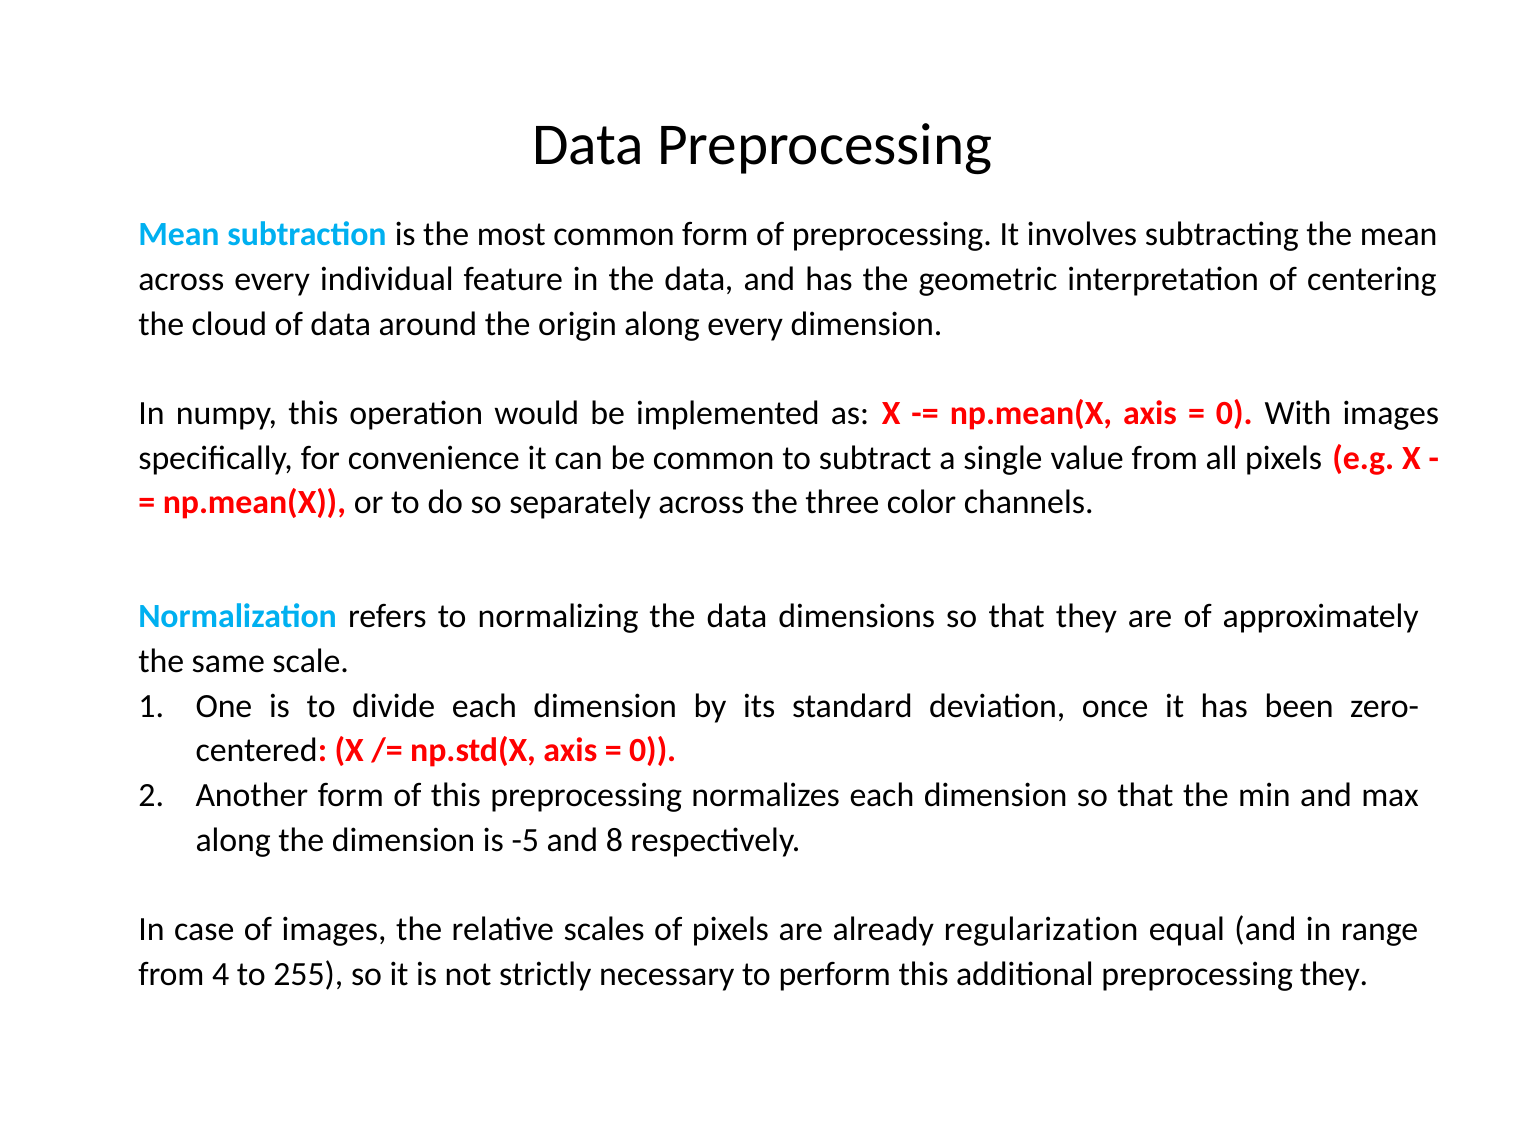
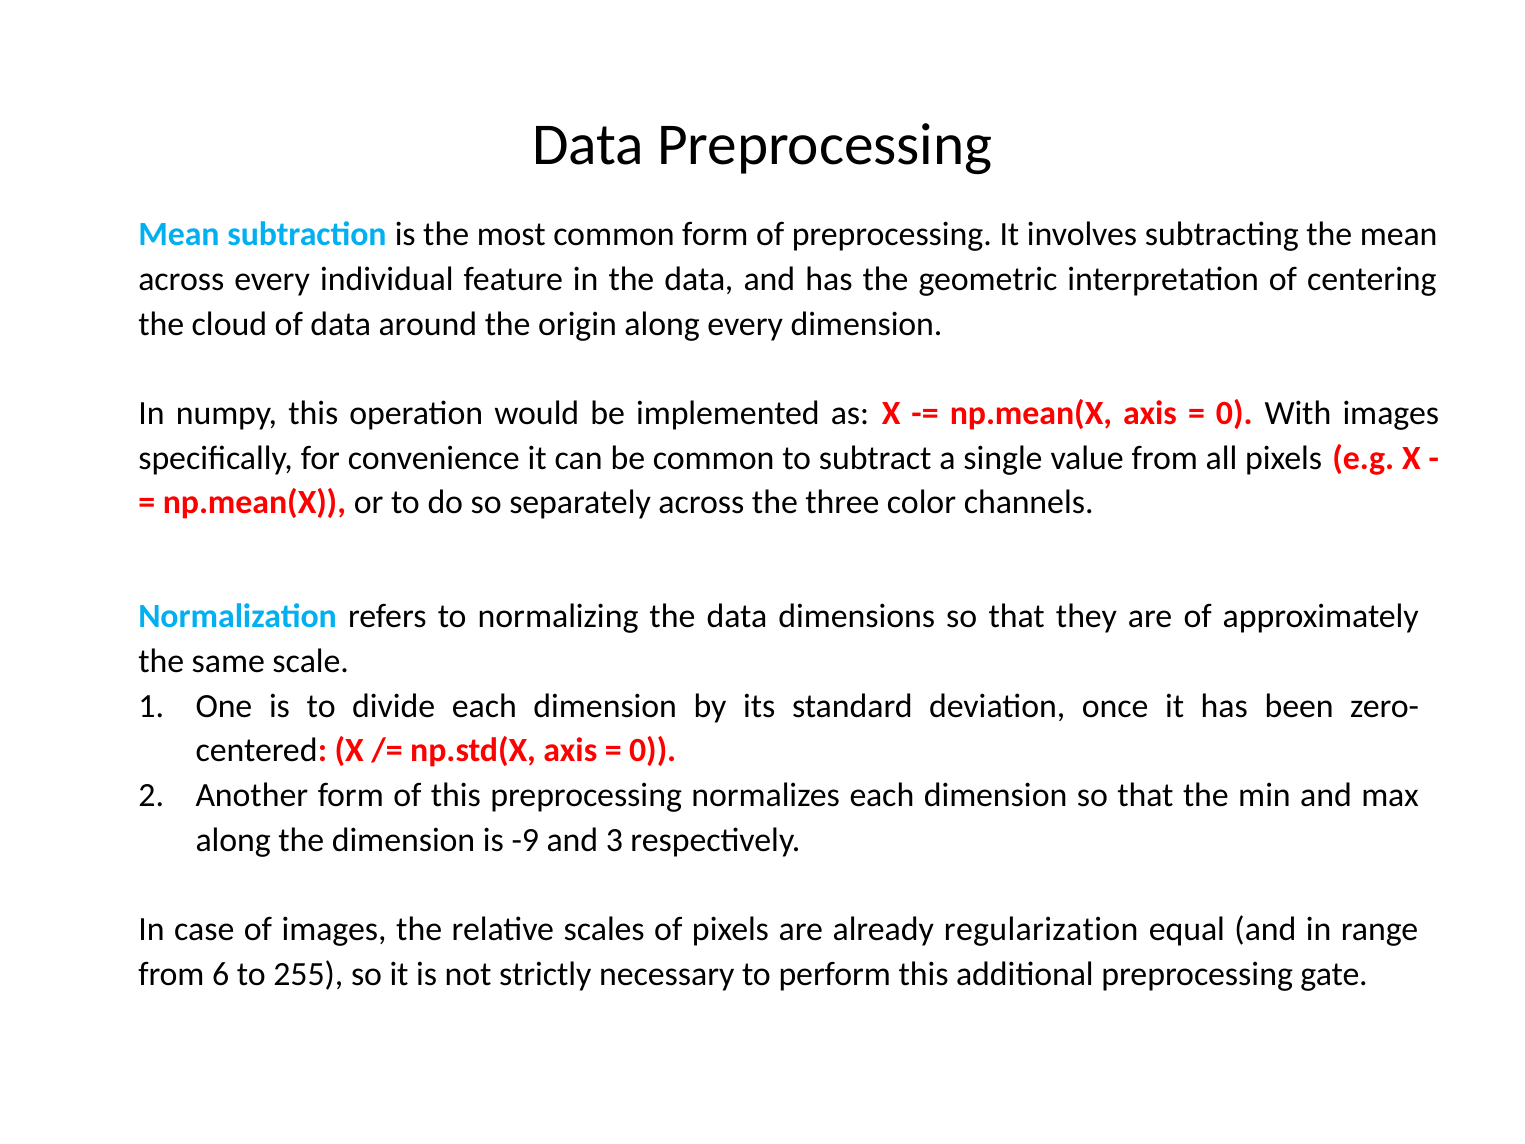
-5: -5 -> -9
8: 8 -> 3
4: 4 -> 6
preprocessing they: they -> gate
